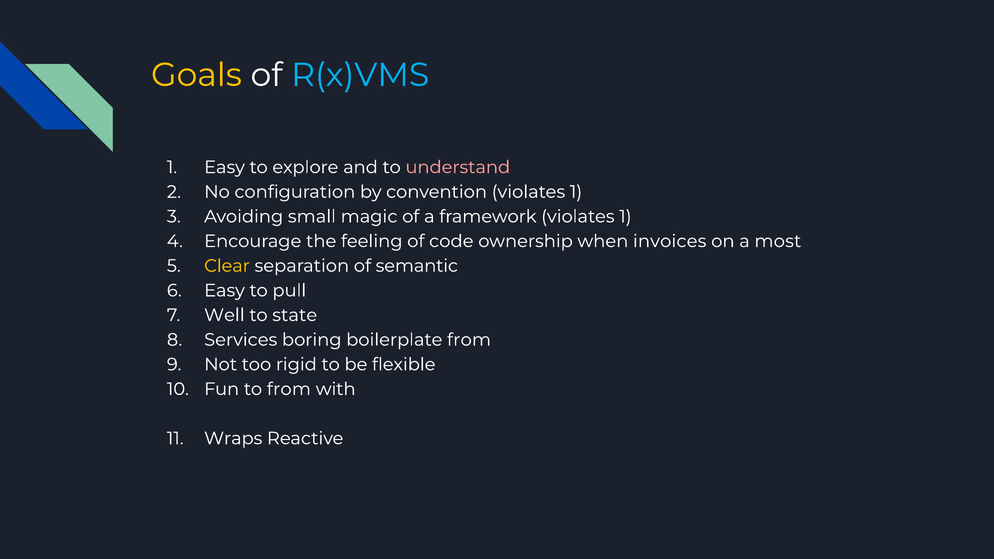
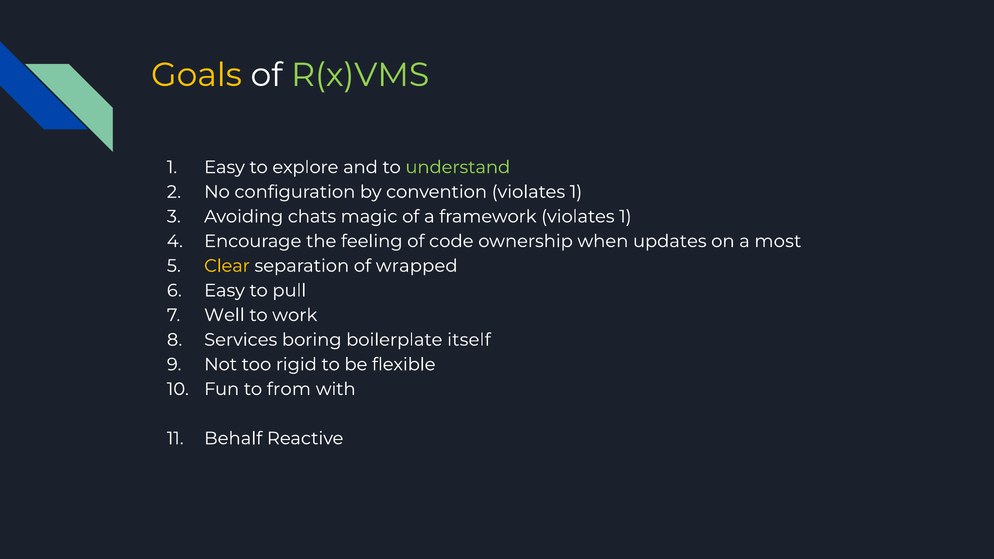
R(x)VMS colour: light blue -> light green
understand colour: pink -> light green
small: small -> chats
invoices: invoices -> updates
semantic: semantic -> wrapped
state: state -> work
boilerplate from: from -> itself
Wraps: Wraps -> Behalf
